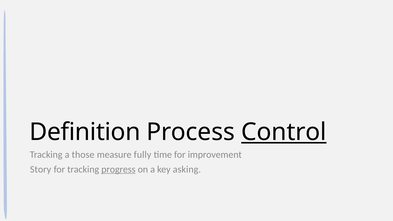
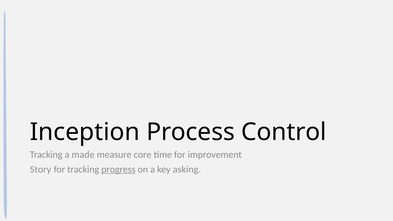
Definition: Definition -> Inception
Control underline: present -> none
those: those -> made
fully: fully -> core
